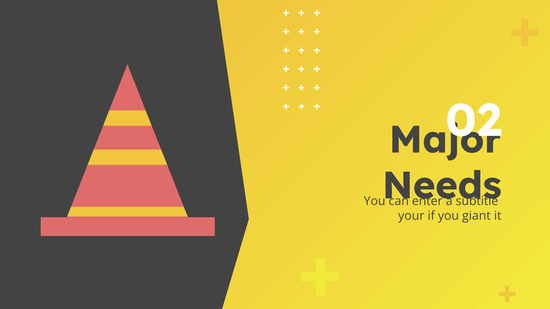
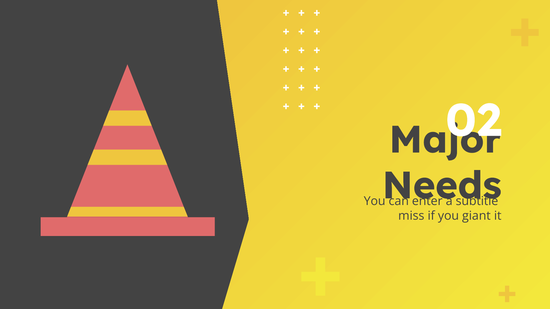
your: your -> miss
